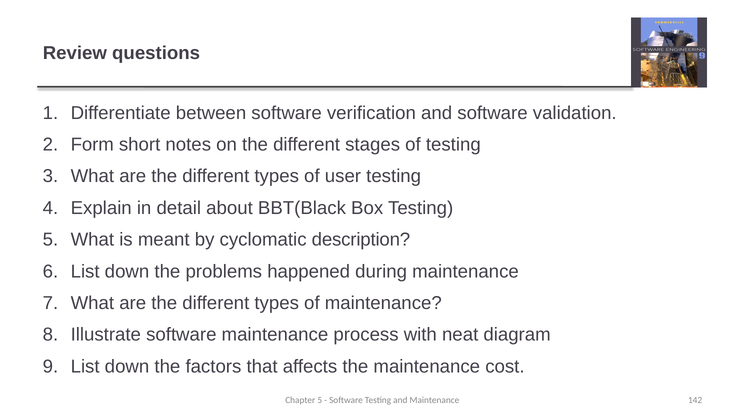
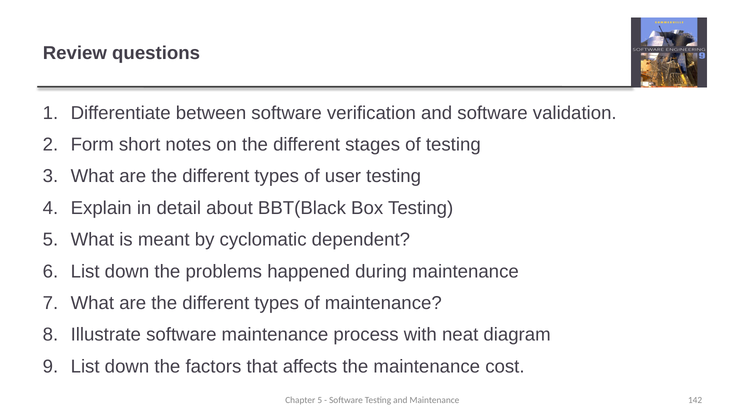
description: description -> dependent
